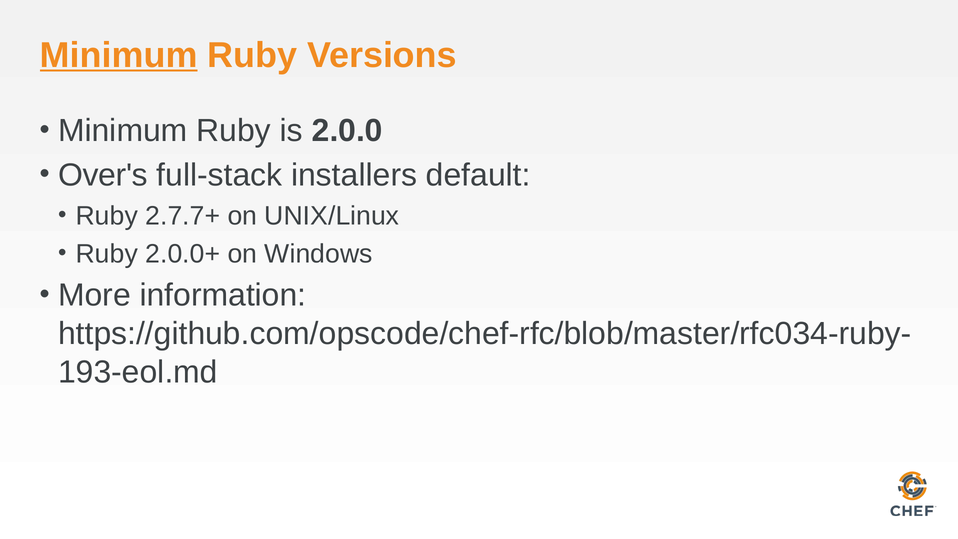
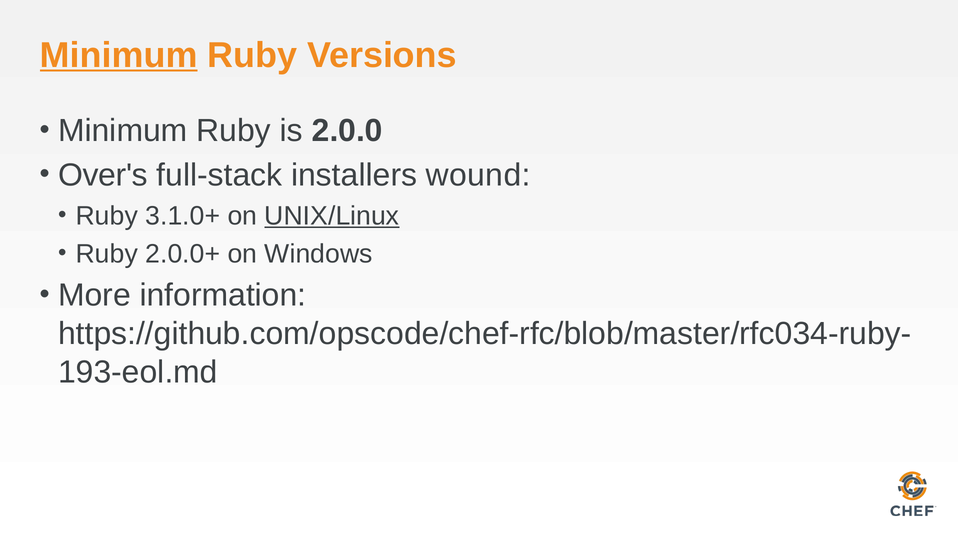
default: default -> wound
2.7.7+: 2.7.7+ -> 3.1.0+
UNIX/Linux underline: none -> present
